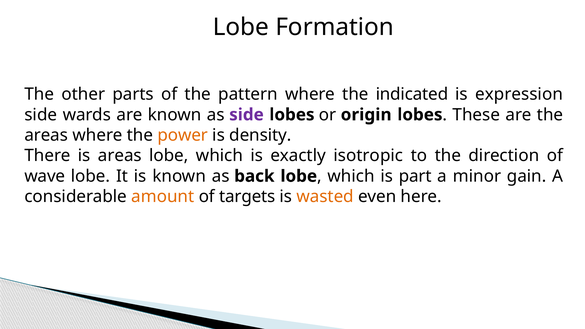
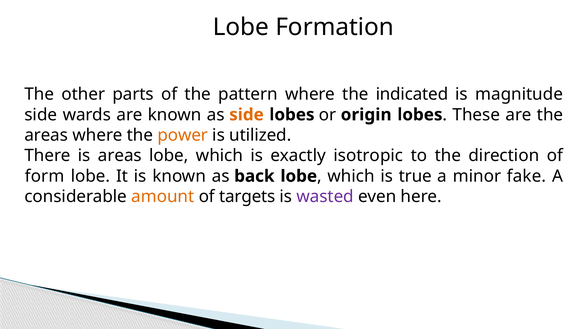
expression: expression -> magnitude
side at (246, 115) colour: purple -> orange
density: density -> utilized
wave: wave -> form
part: part -> true
gain: gain -> fake
wasted colour: orange -> purple
